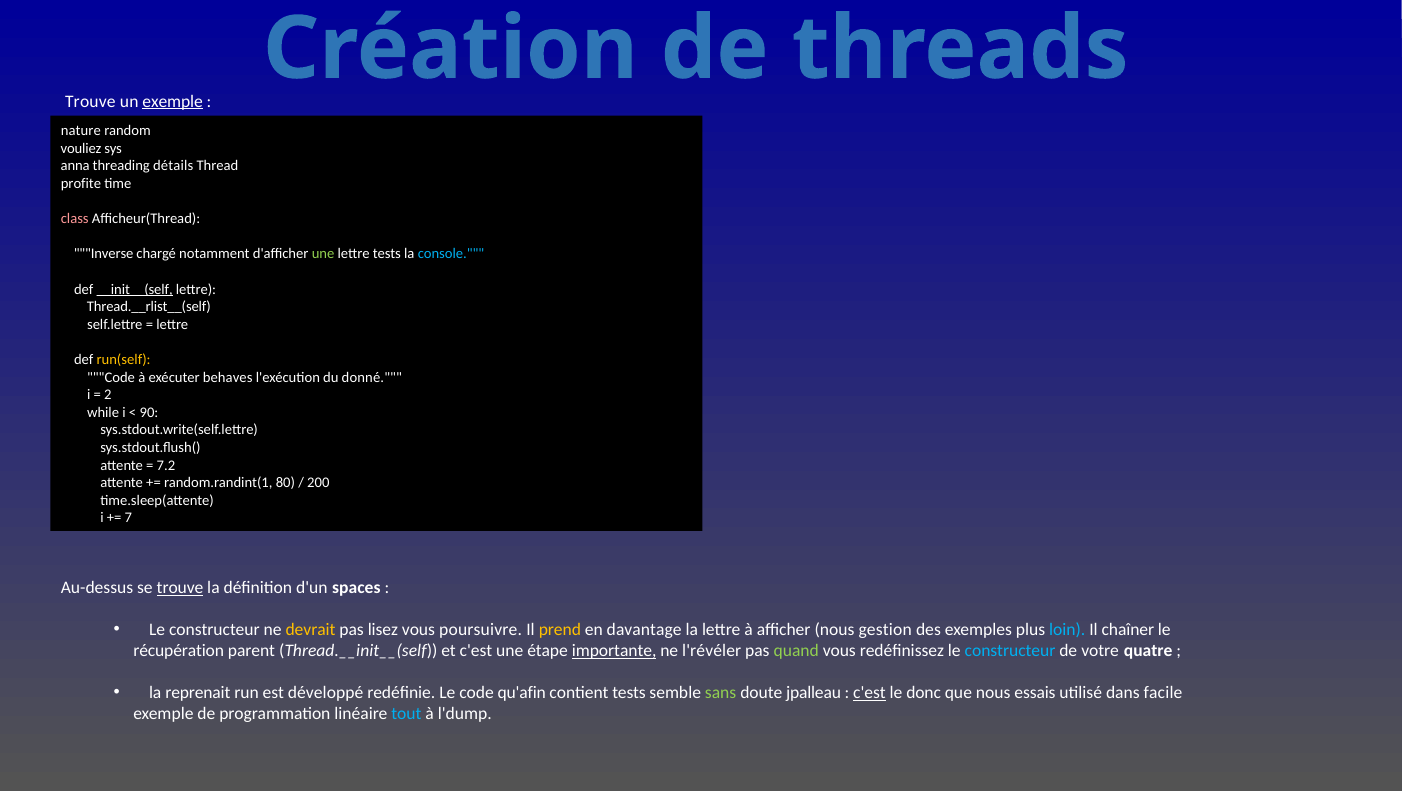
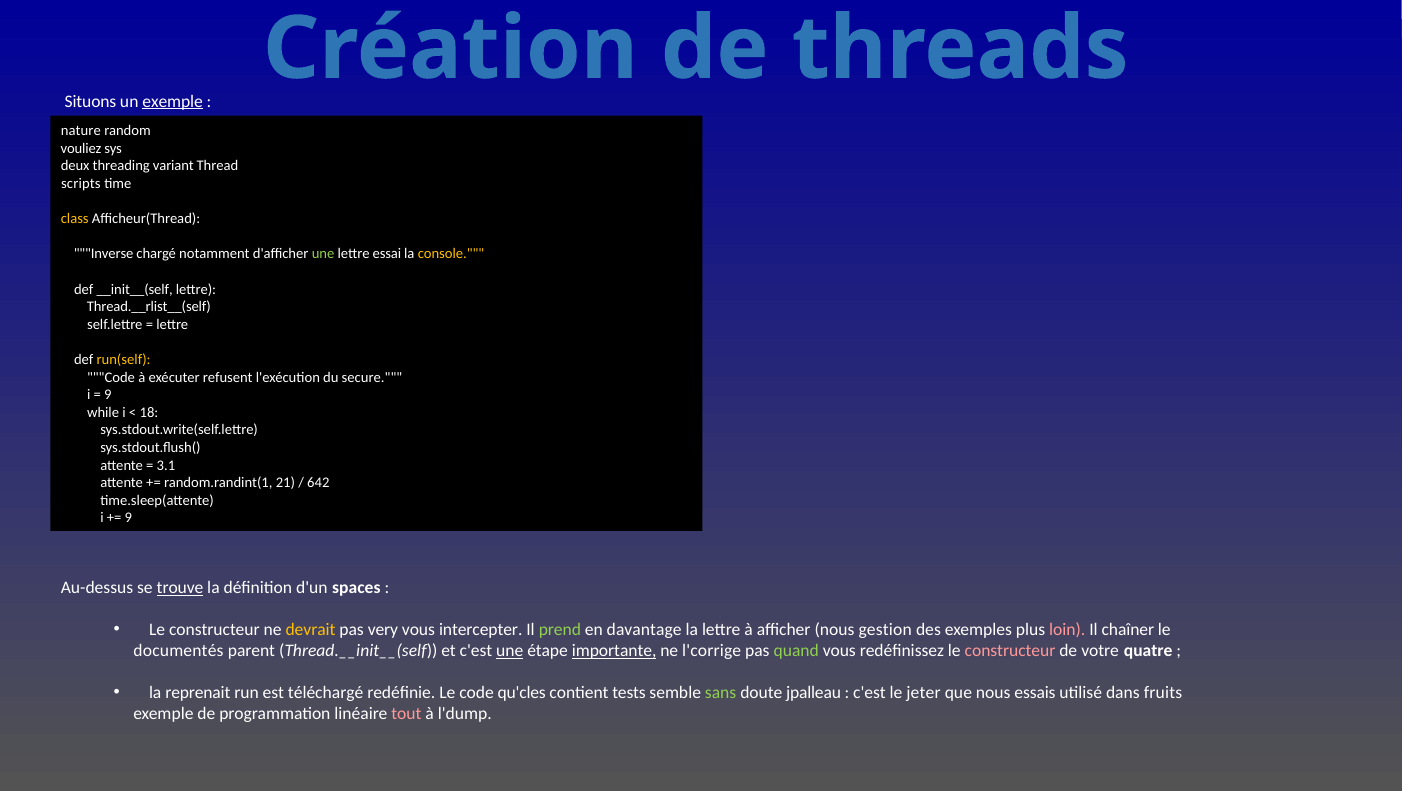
Trouve at (90, 101): Trouve -> Situons
anna: anna -> deux
détails: détails -> variant
profite: profite -> scripts
class colour: pink -> yellow
lettre tests: tests -> essai
console colour: light blue -> yellow
__init__(self underline: present -> none
behaves: behaves -> refusent
donné: donné -> secure
2 at (108, 394): 2 -> 9
90: 90 -> 18
7.2: 7.2 -> 3.1
80: 80 -> 21
200: 200 -> 642
7 at (128, 518): 7 -> 9
lisez: lisez -> very
poursuivre: poursuivre -> intercepter
prend colour: yellow -> light green
loin colour: light blue -> pink
récupération: récupération -> documentés
une at (510, 650) underline: none -> present
l'révéler: l'révéler -> l'corrige
constructeur at (1010, 650) colour: light blue -> pink
développé: développé -> téléchargé
qu'afin: qu'afin -> qu'cles
c'est at (869, 692) underline: present -> none
donc: donc -> jeter
facile: facile -> fruits
tout colour: light blue -> pink
